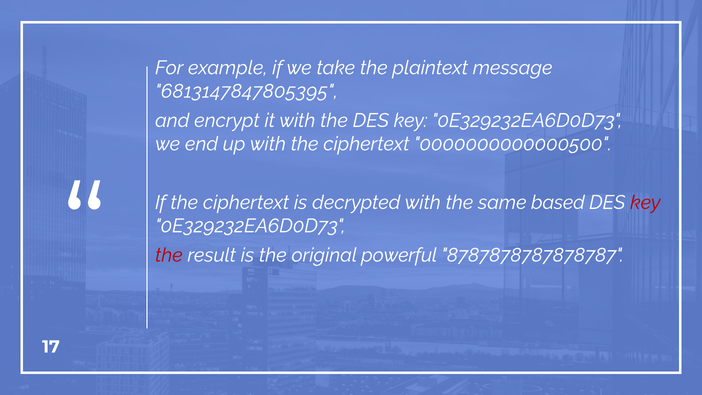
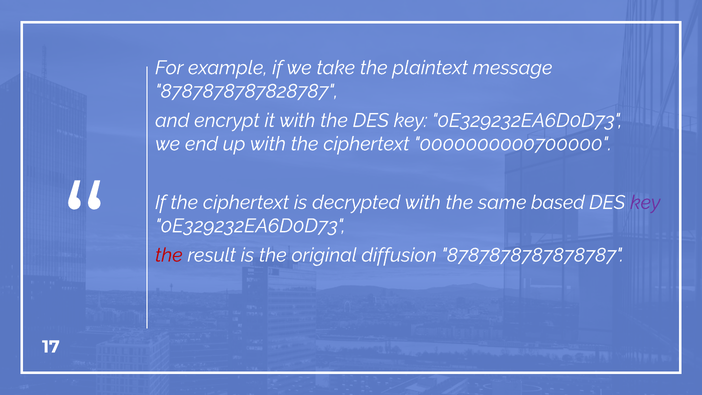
6813147847805395: 6813147847805395 -> 8787878787828787
0000000000000500: 0000000000000500 -> 0000000000700000
key at (645, 202) colour: red -> purple
powerful: powerful -> diffusion
